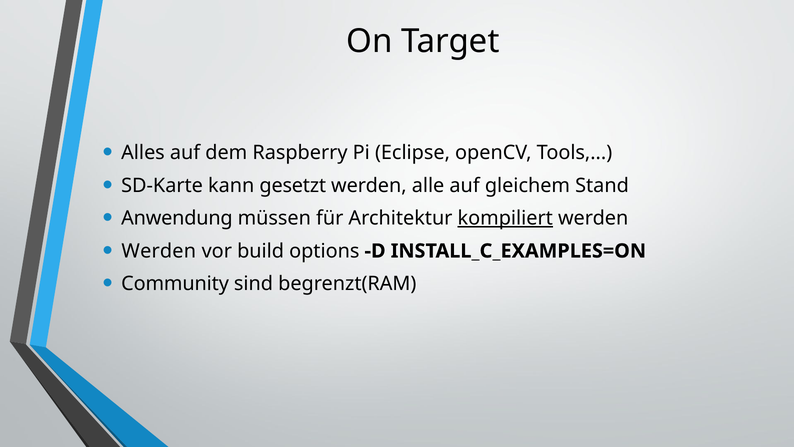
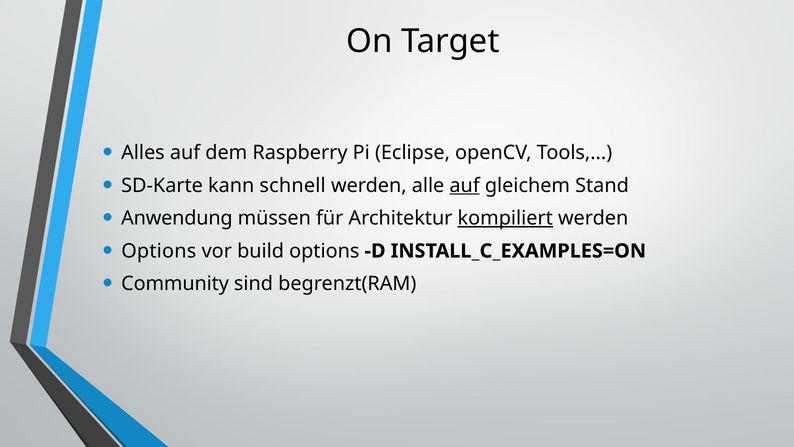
gesetzt: gesetzt -> schnell
auf at (465, 185) underline: none -> present
Werden at (159, 251): Werden -> Options
